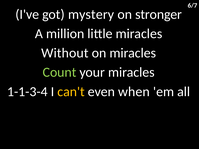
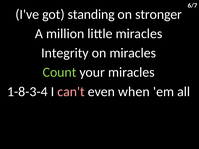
mystery: mystery -> standing
Without: Without -> Integrity
1-1-3-4: 1-1-3-4 -> 1-8-3-4
can't colour: yellow -> pink
